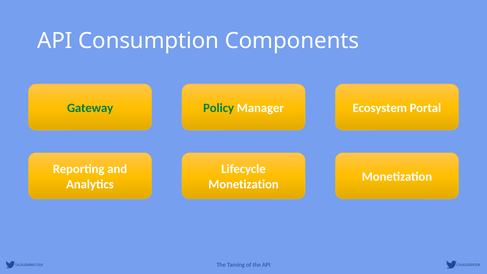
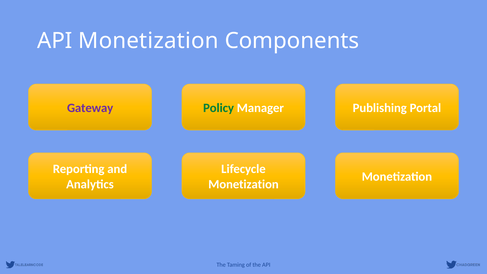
API Consumption: Consumption -> Monetization
Gateway colour: green -> purple
Ecosystem: Ecosystem -> Publishing
